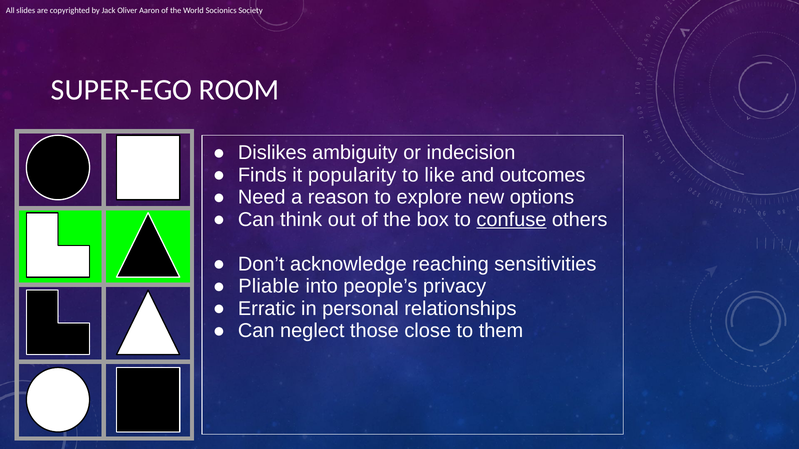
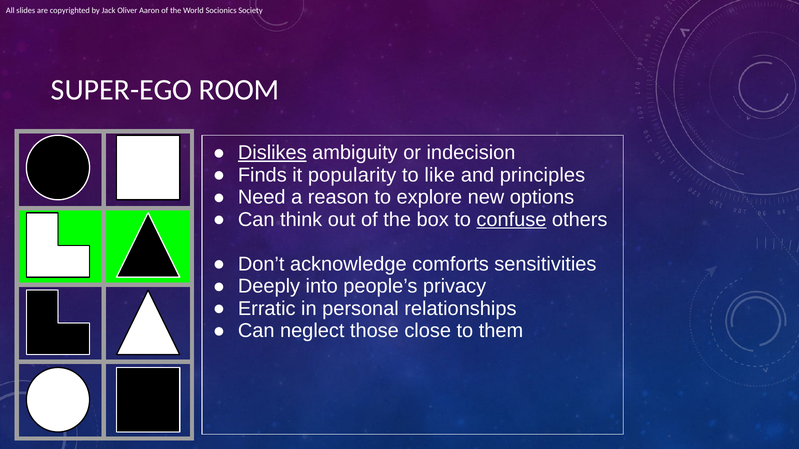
Dislikes underline: none -> present
outcomes: outcomes -> principles
reaching: reaching -> comforts
Pliable: Pliable -> Deeply
